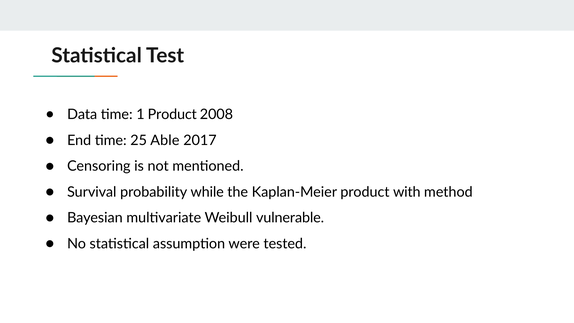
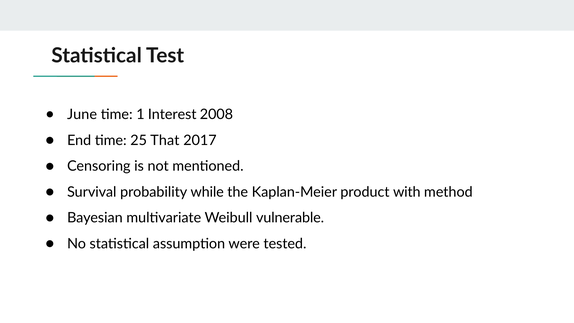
Data: Data -> June
1 Product: Product -> Interest
Able: Able -> That
